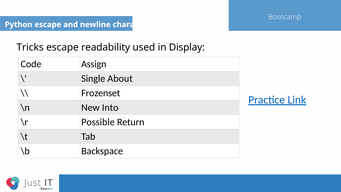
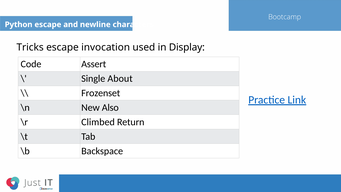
readability: readability -> invocation
Assign: Assign -> Assert
Into: Into -> Also
Possible: Possible -> Climbed
